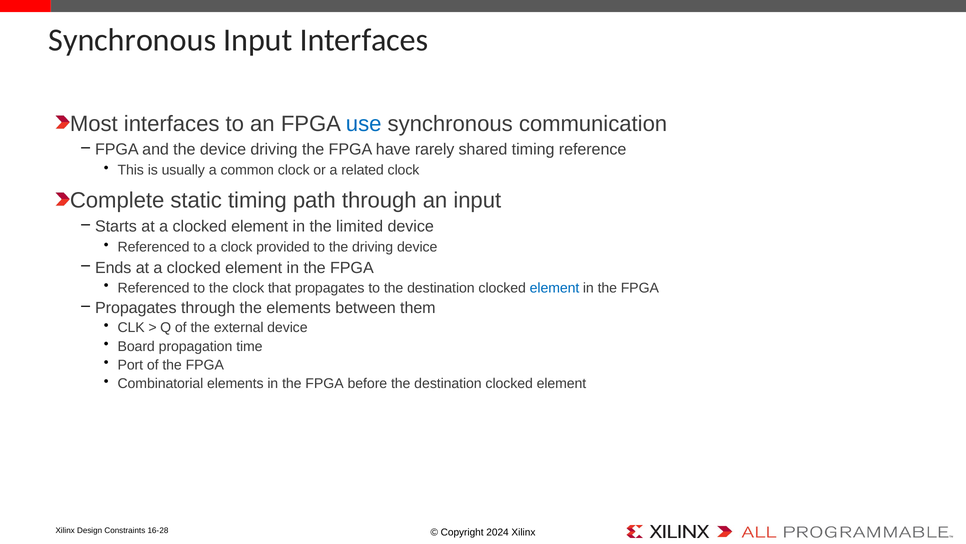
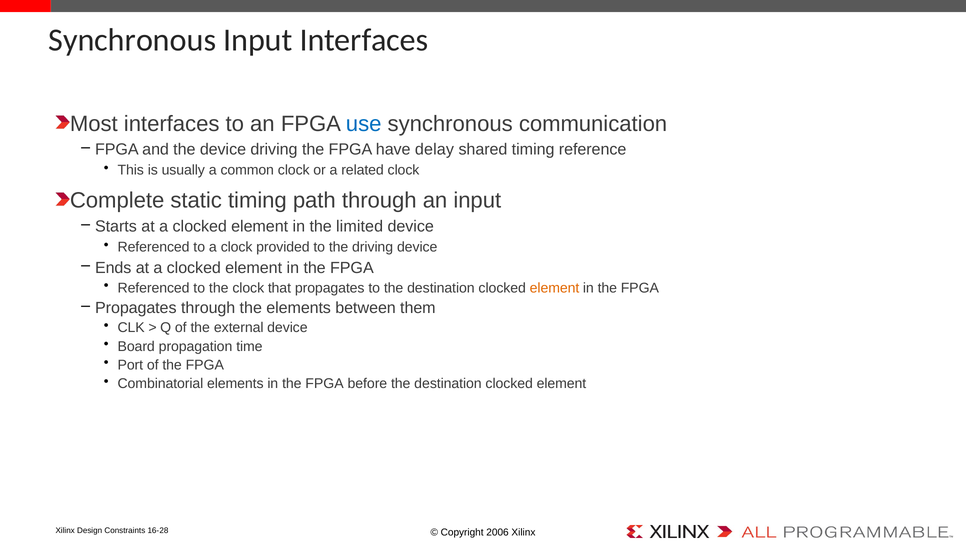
rarely: rarely -> delay
element at (555, 288) colour: blue -> orange
2024: 2024 -> 2006
